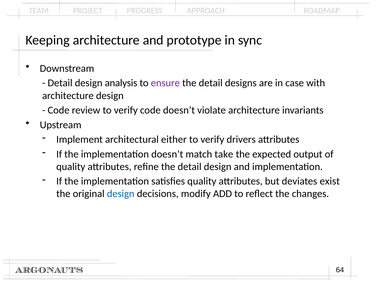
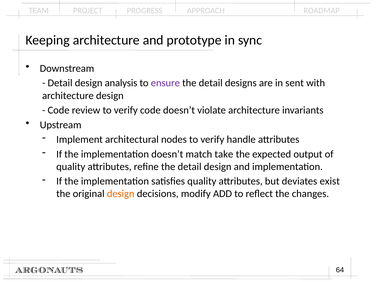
case: case -> sent
either: either -> nodes
drivers: drivers -> handle
design at (121, 194) colour: blue -> orange
